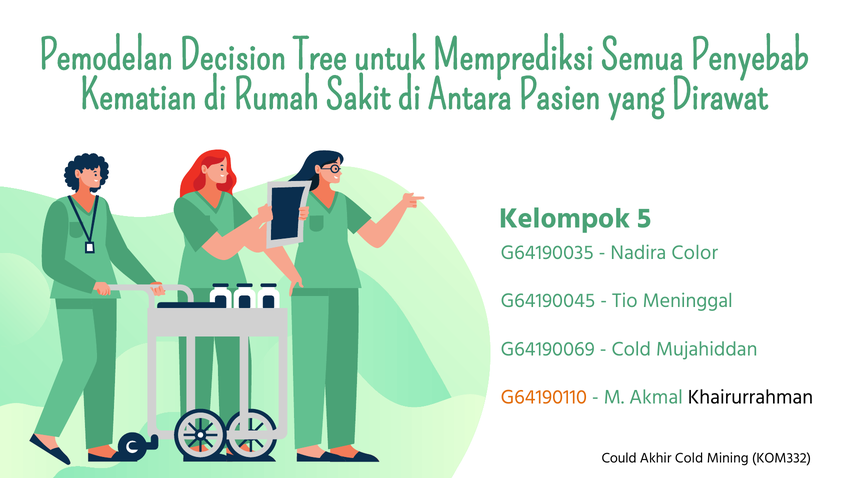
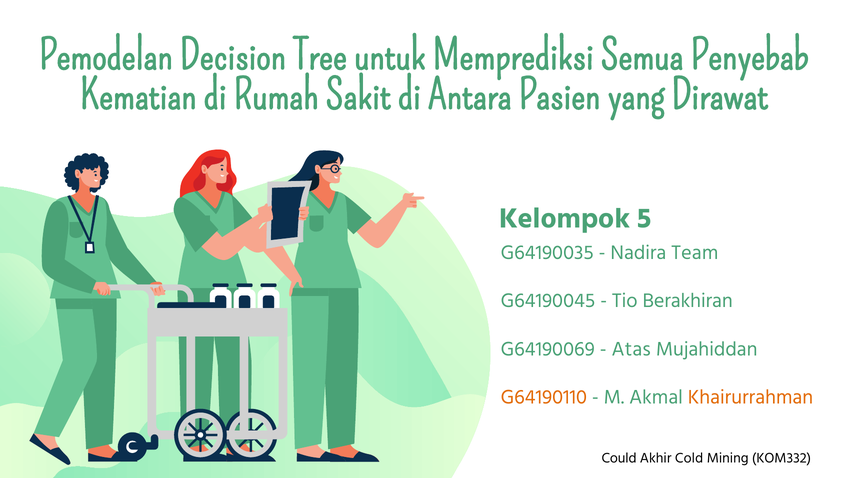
Color: Color -> Team
Meninggal: Meninggal -> Berakhiran
Cold at (631, 349): Cold -> Atas
Khairurrahman colour: black -> orange
